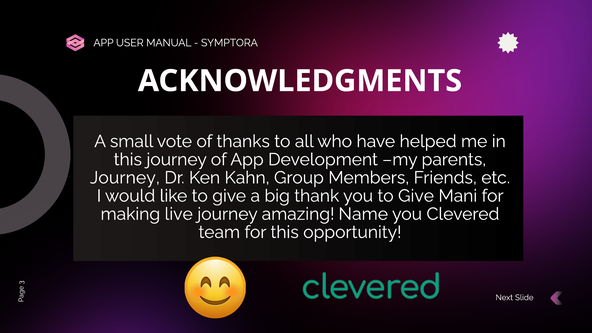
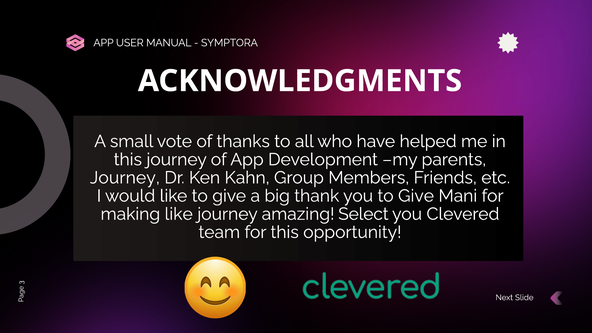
making live: live -> like
Name: Name -> Select
